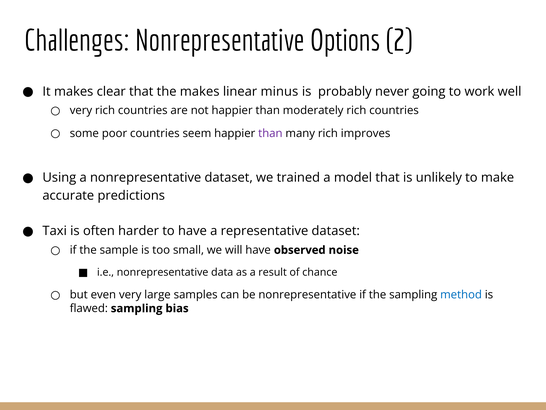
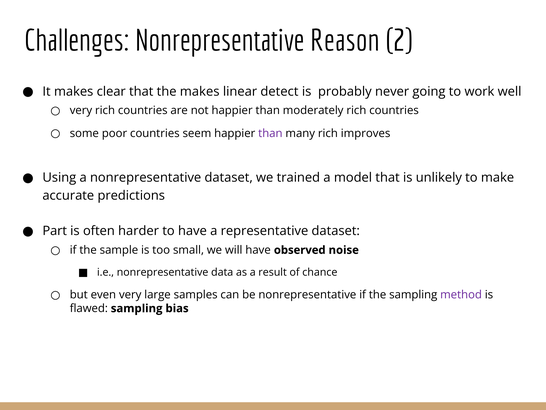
Options: Options -> Reason
minus: minus -> detect
Taxi: Taxi -> Part
method colour: blue -> purple
